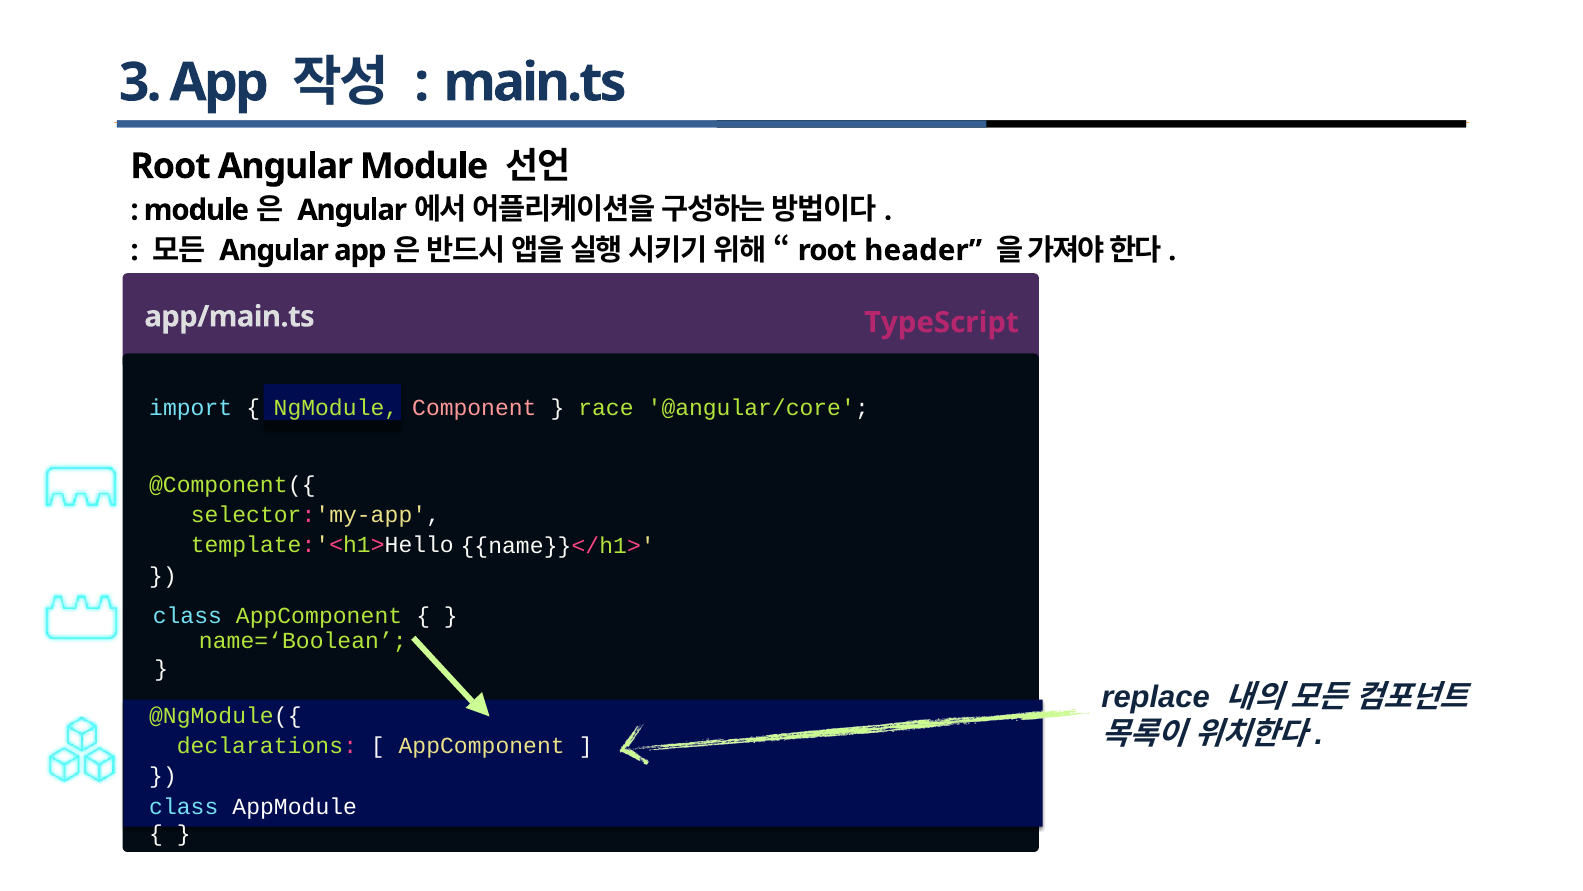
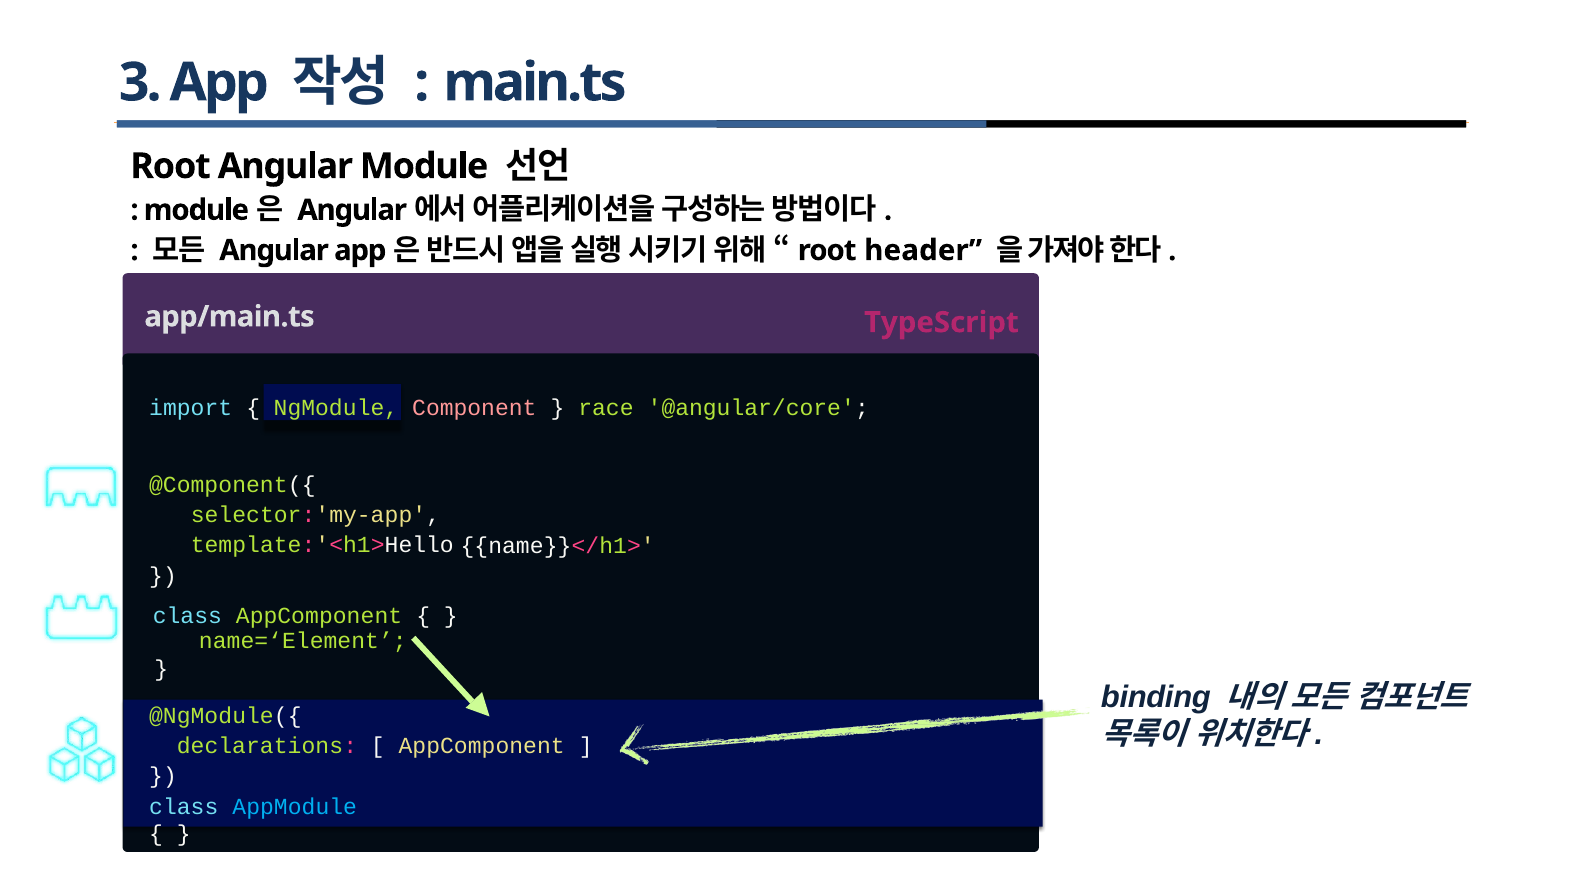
name=‘Boolean: name=‘Boolean -> name=‘Element
replace: replace -> binding
AppModule colour: white -> light blue
